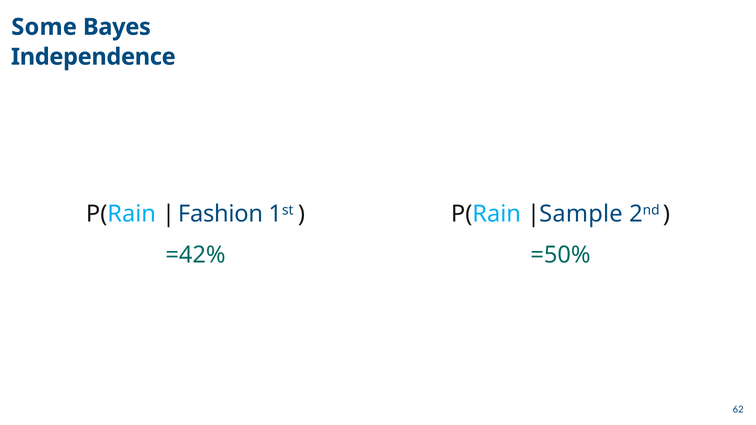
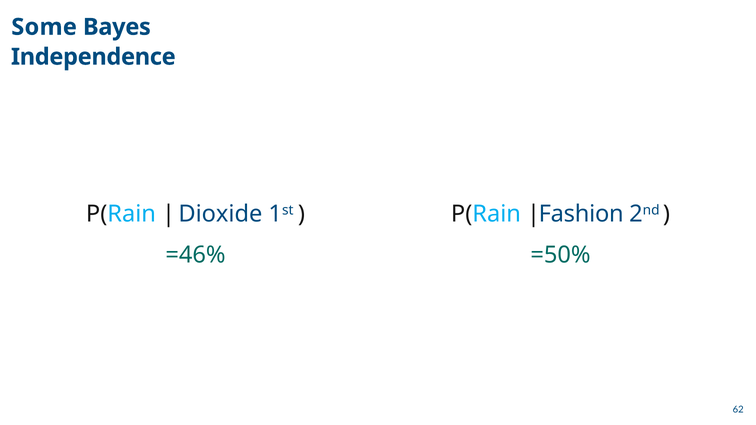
Fashion: Fashion -> Dioxide
Sample: Sample -> Fashion
=42%: =42% -> =46%
